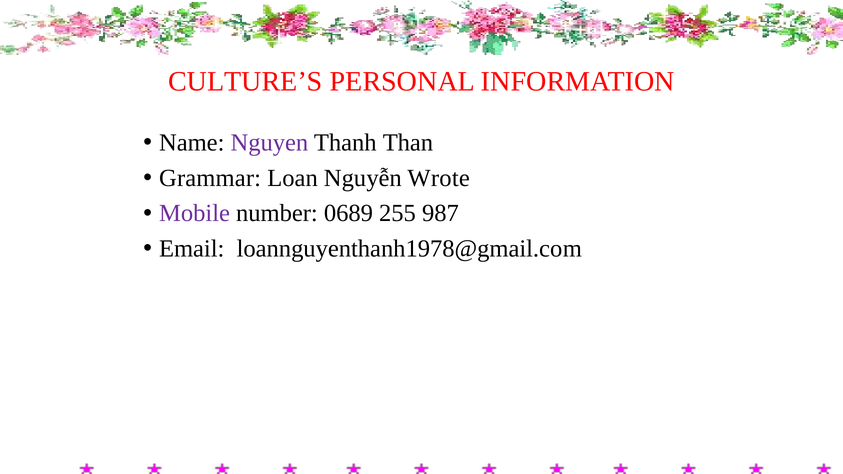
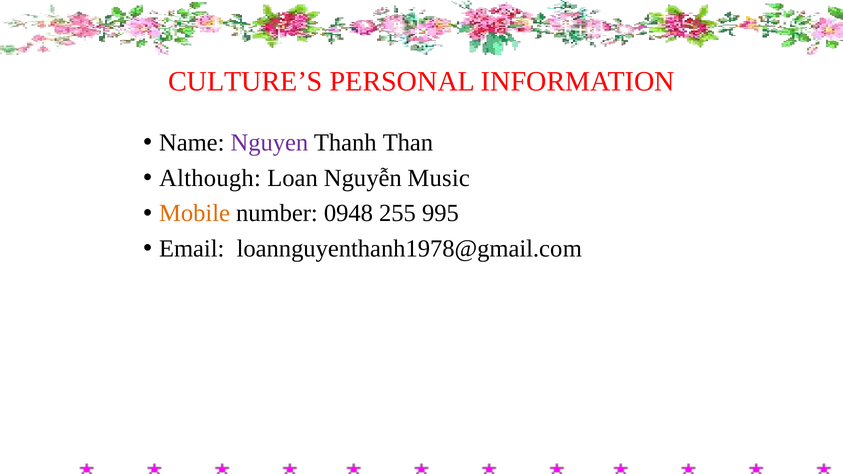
Grammar: Grammar -> Although
Wrote: Wrote -> Music
Mobile colour: purple -> orange
0689: 0689 -> 0948
987: 987 -> 995
